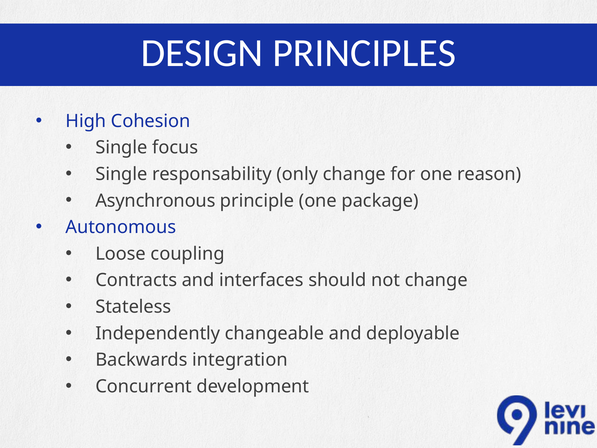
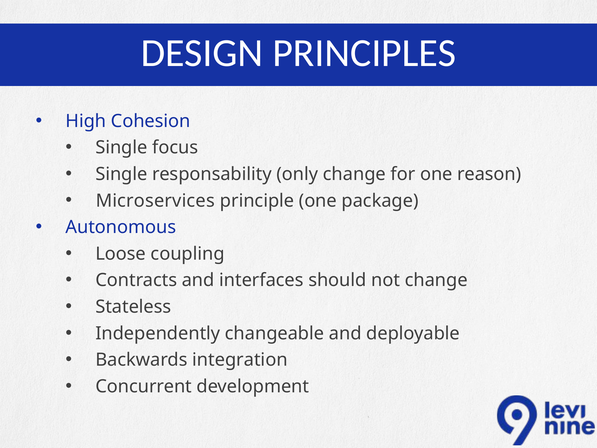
Asynchronous: Asynchronous -> Microservices
